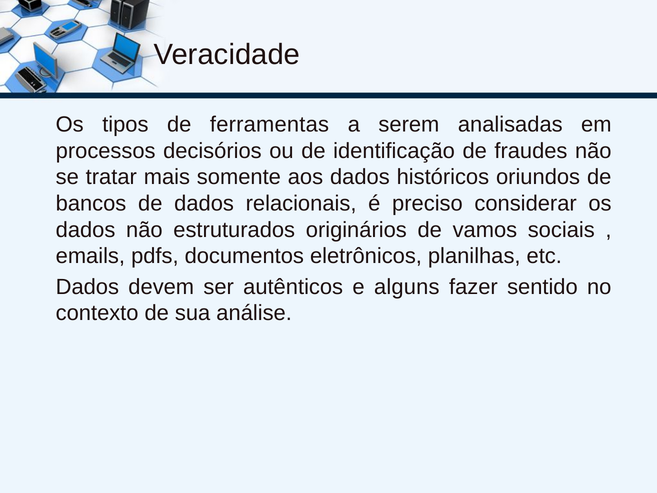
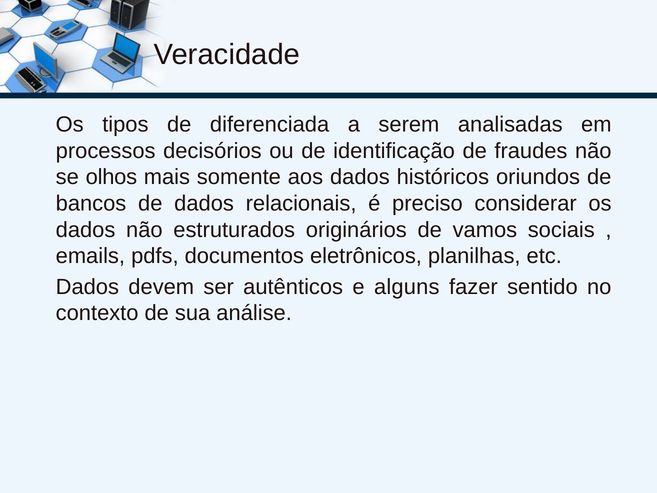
ferramentas: ferramentas -> diferenciada
tratar: tratar -> olhos
